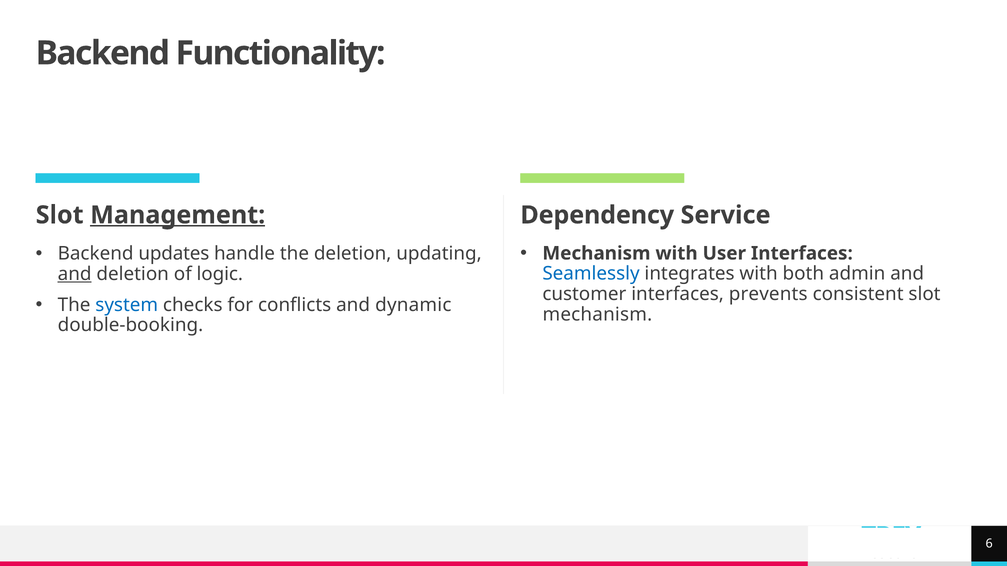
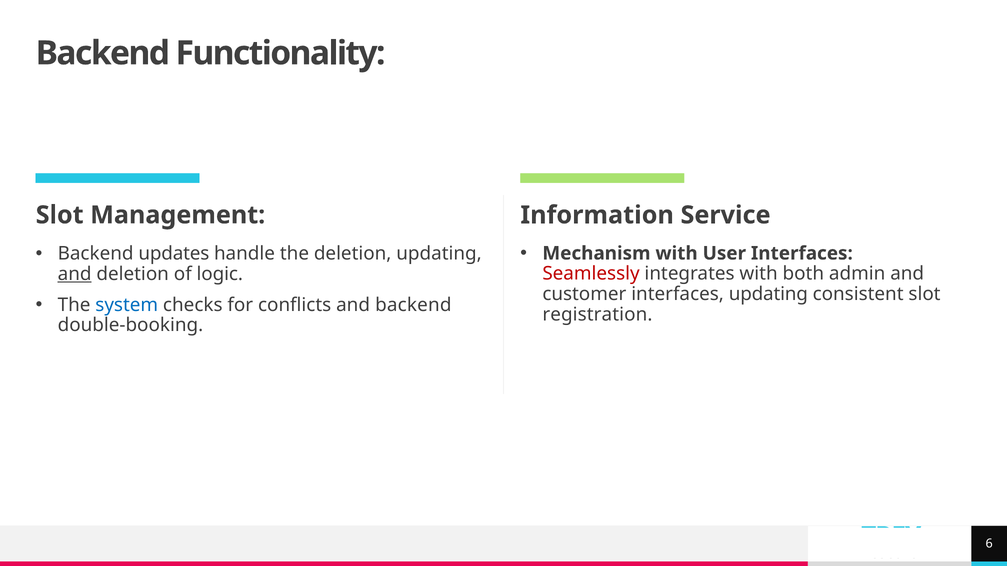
Management underline: present -> none
Dependency: Dependency -> Information
Seamlessly colour: blue -> red
interfaces prevents: prevents -> updating
and dynamic: dynamic -> backend
mechanism at (597, 315): mechanism -> registration
